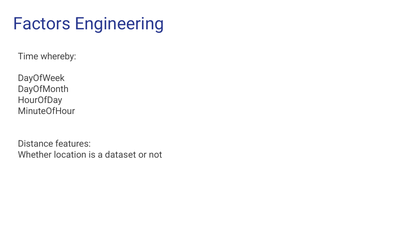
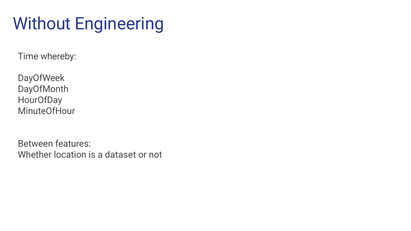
Factors: Factors -> Without
Distance: Distance -> Between
